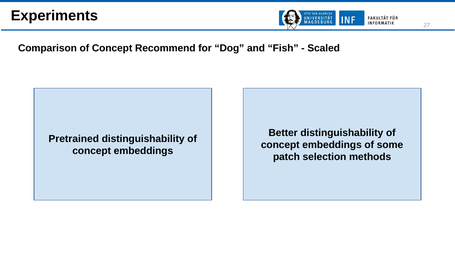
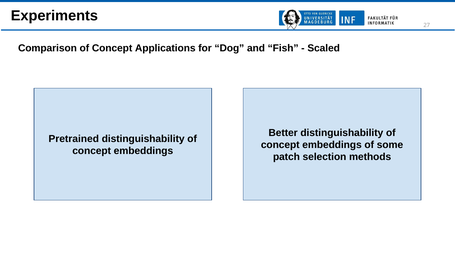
Recommend: Recommend -> Applications
